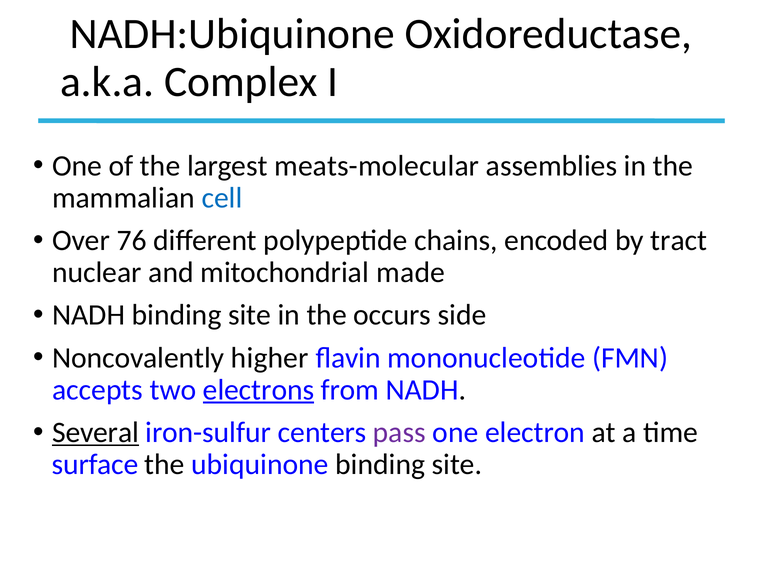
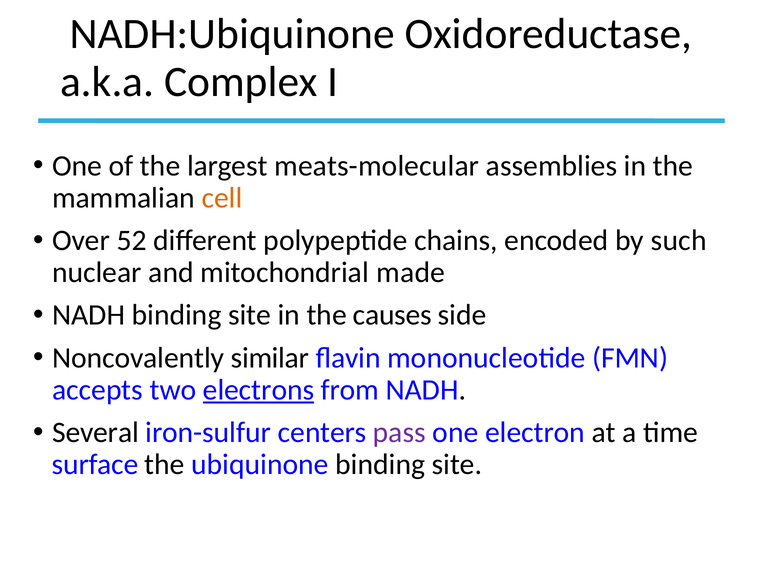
cell colour: blue -> orange
76: 76 -> 52
tract: tract -> such
occurs: occurs -> causes
higher: higher -> similar
Several underline: present -> none
